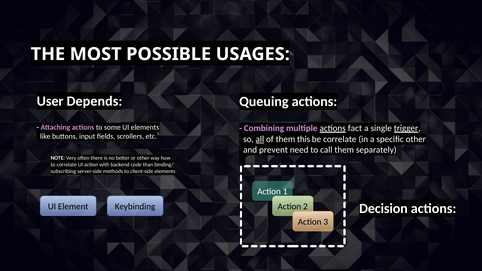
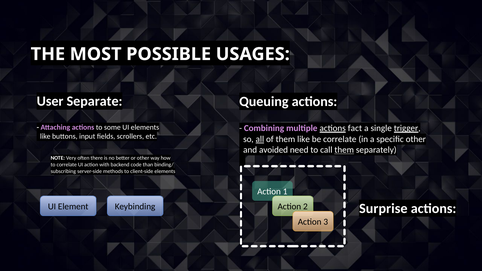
Depends: Depends -> Separate
them this: this -> like
prevent: prevent -> avoided
them at (344, 150) underline: none -> present
Decision: Decision -> Surprise
